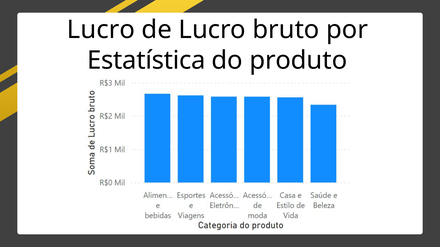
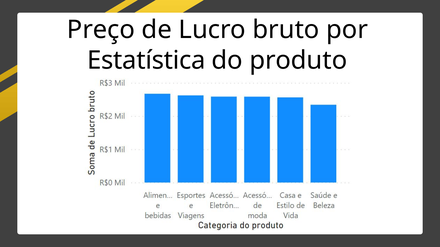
Lucro at (101, 30): Lucro -> Preço
